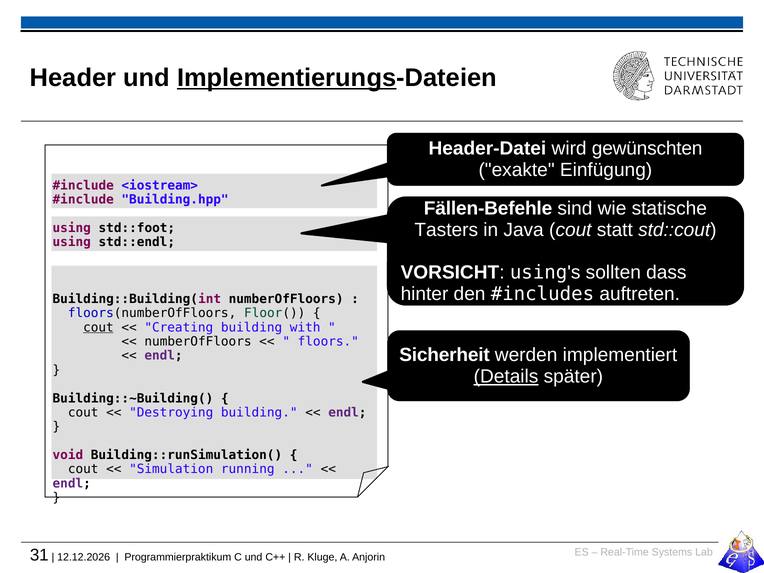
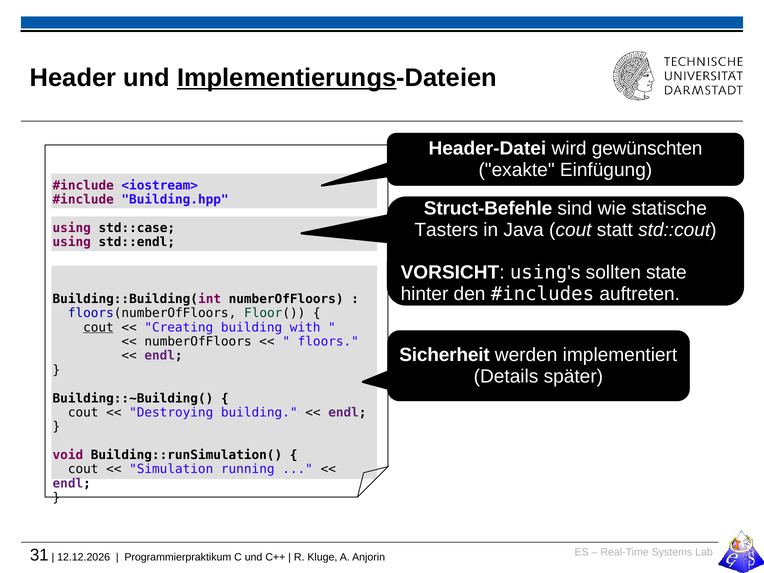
Fällen-Befehle: Fällen-Befehle -> Struct-Befehle
std::foot: std::foot -> std::case
dass: dass -> state
Details underline: present -> none
